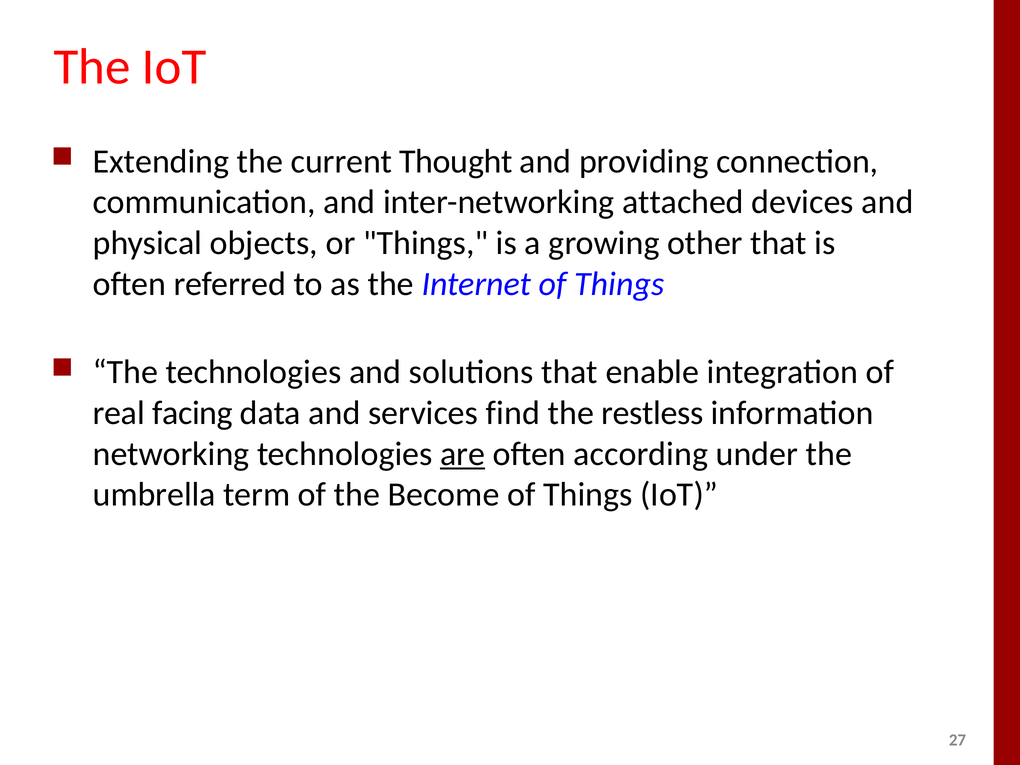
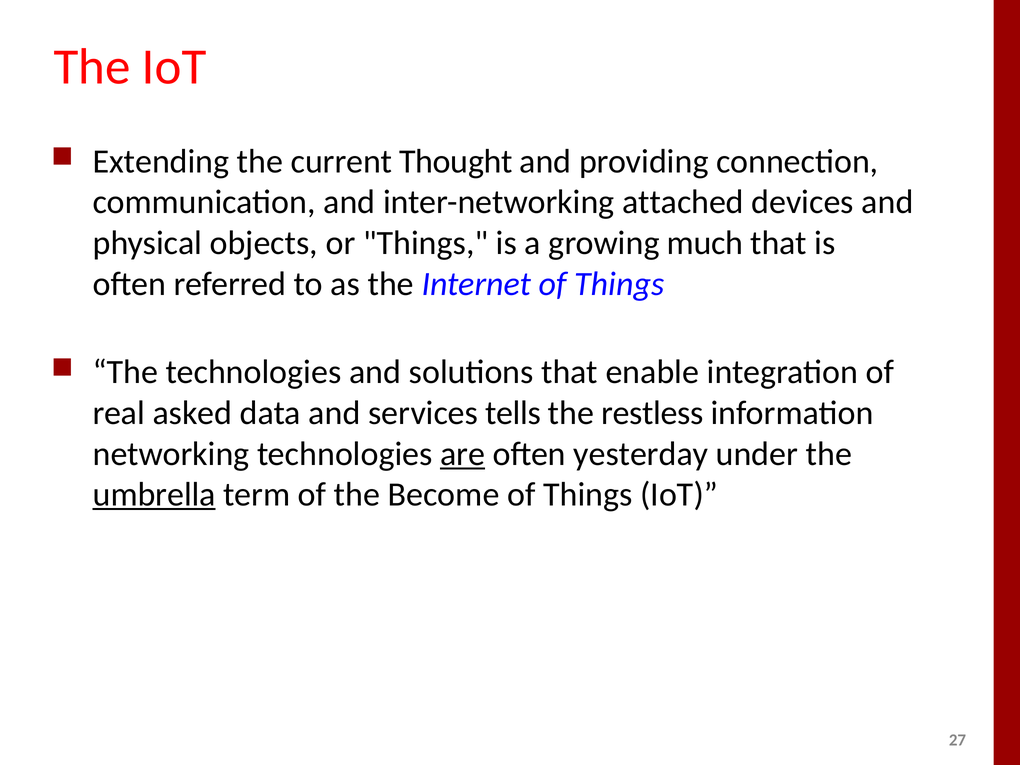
other: other -> much
facing: facing -> asked
find: find -> tells
according: according -> yesterday
umbrella underline: none -> present
